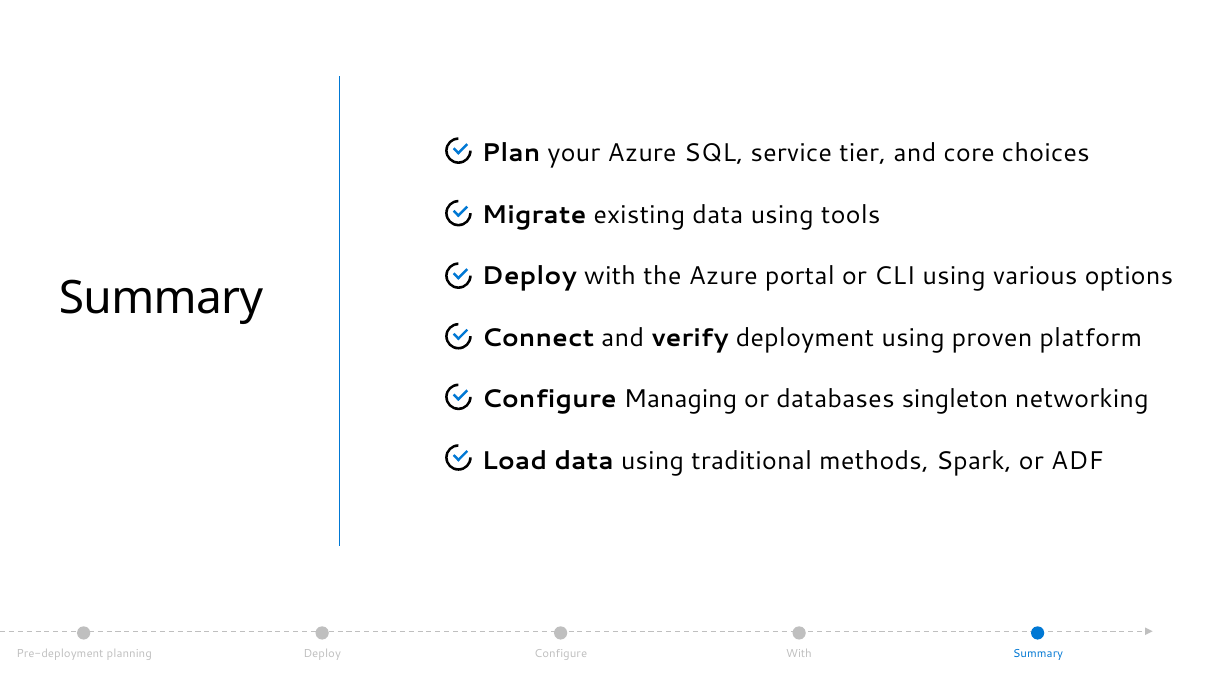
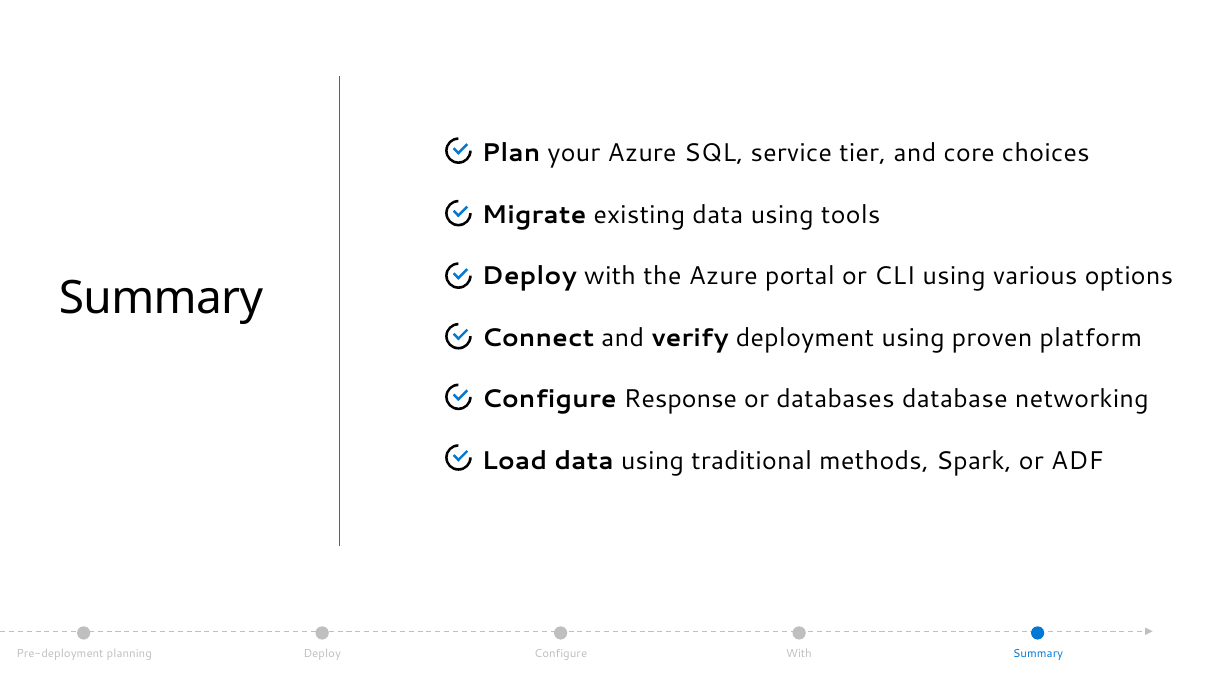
Managing: Managing -> Response
singleton: singleton -> database
